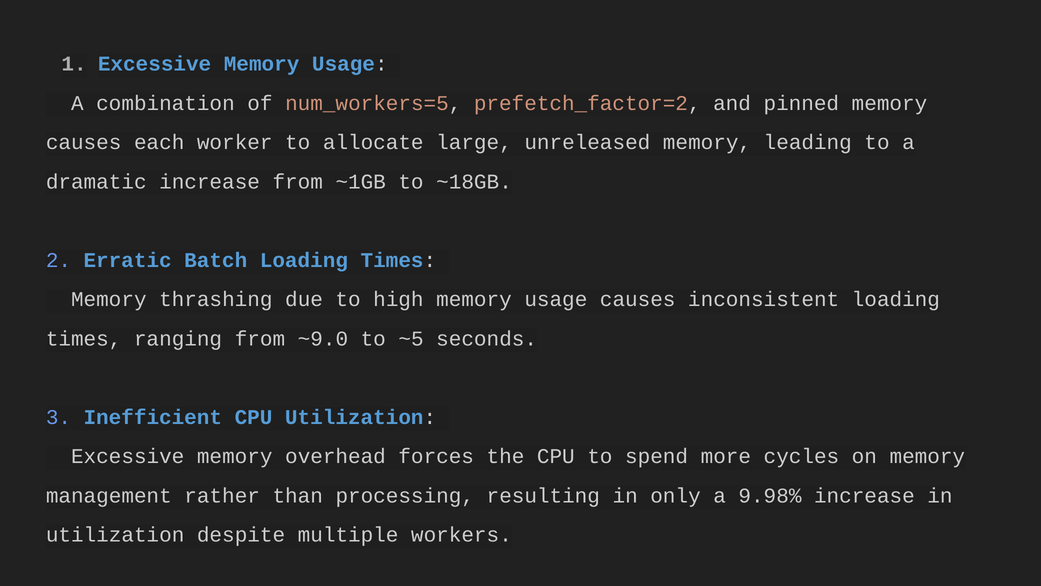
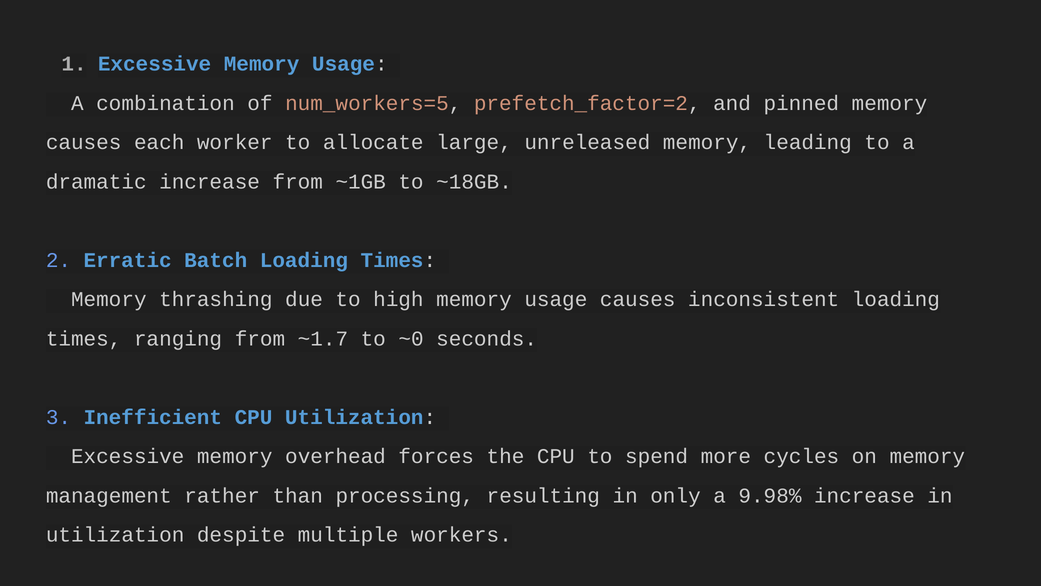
~9.0: ~9.0 -> ~1.7
~5: ~5 -> ~0
